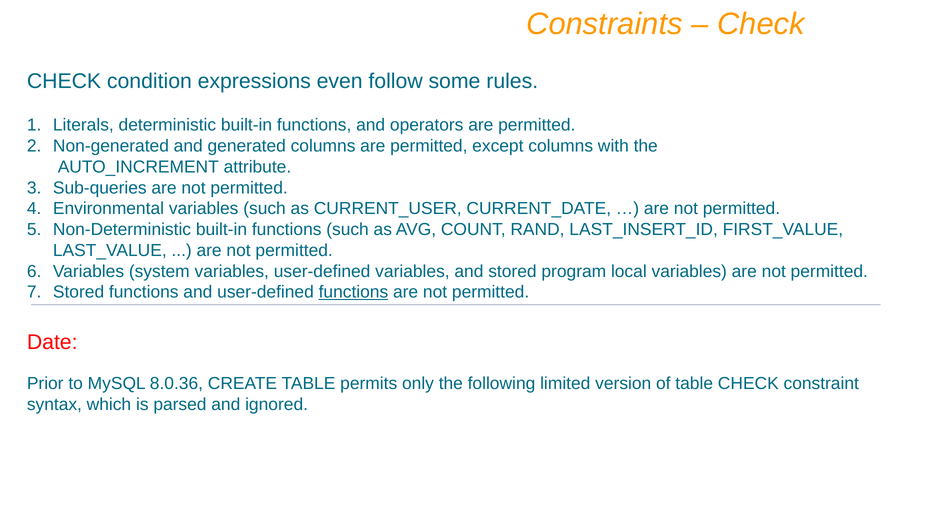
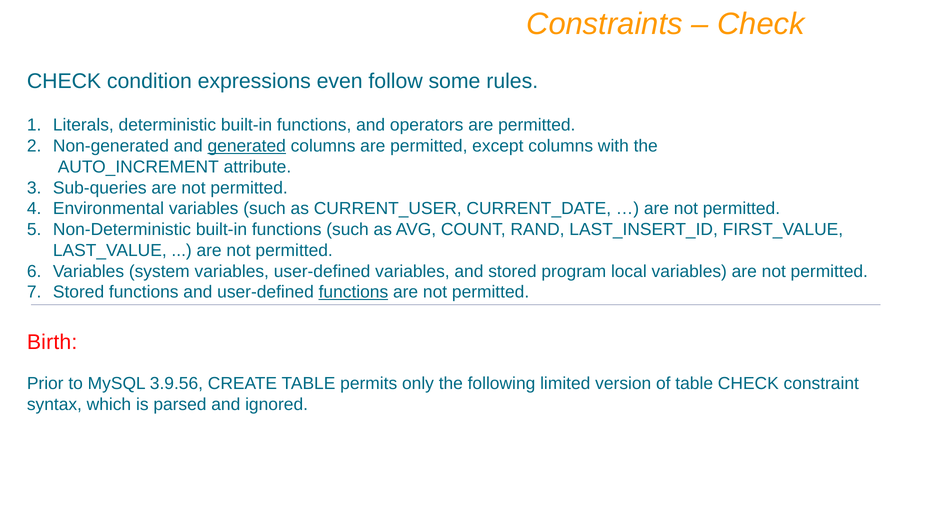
generated underline: none -> present
Date: Date -> Birth
8.0.36: 8.0.36 -> 3.9.56
